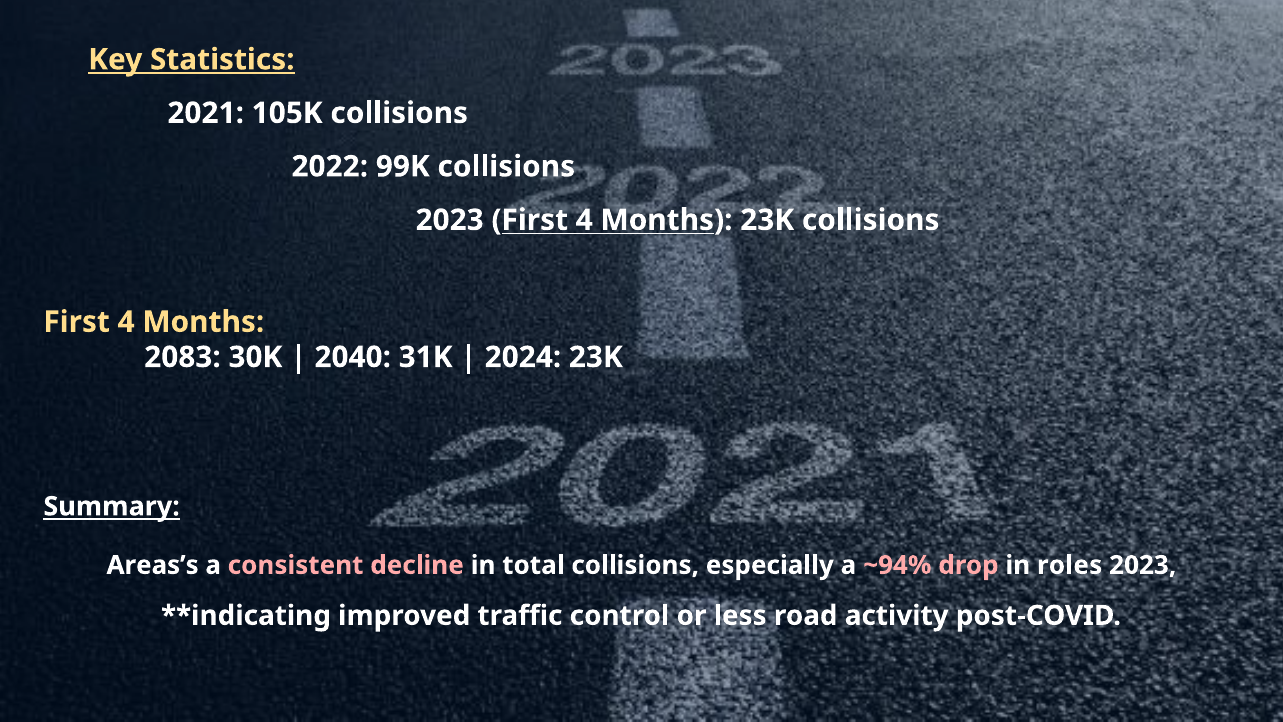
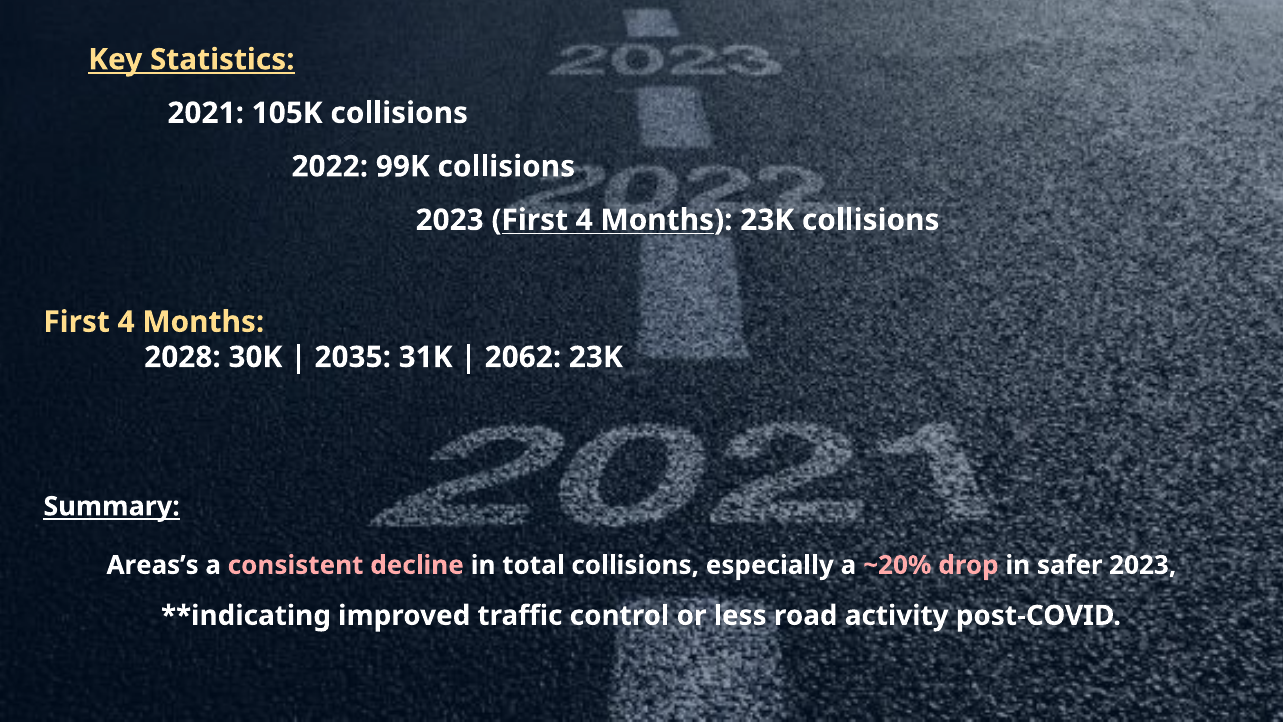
2083: 2083 -> 2028
2040: 2040 -> 2035
2024: 2024 -> 2062
~94%: ~94% -> ~20%
roles: roles -> safer
